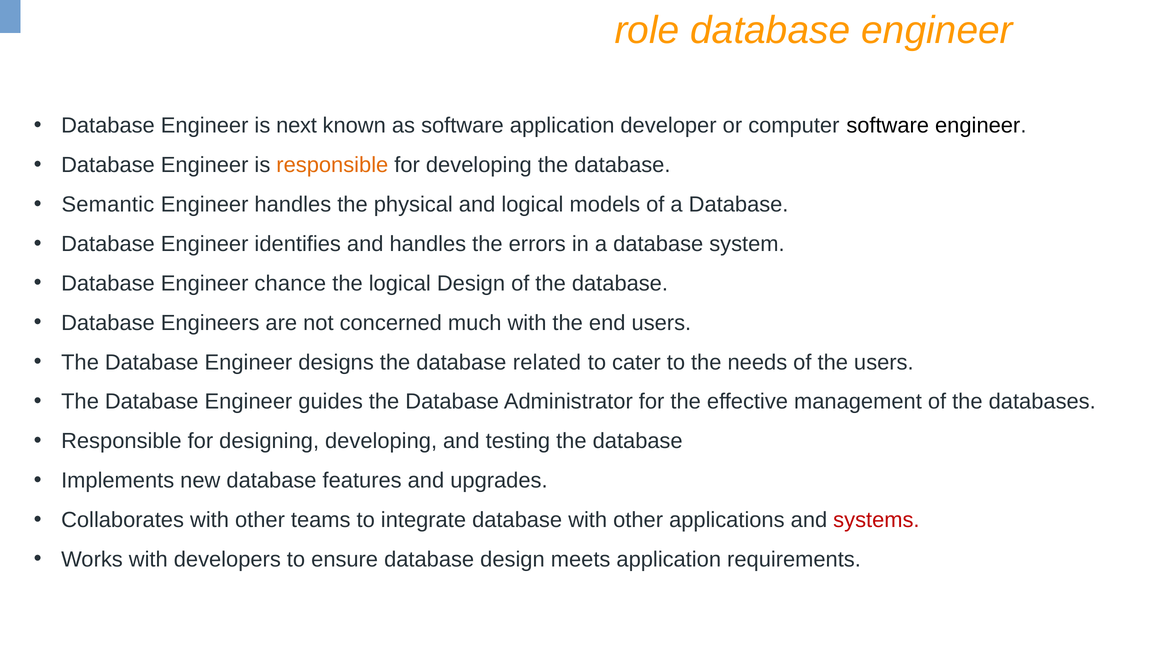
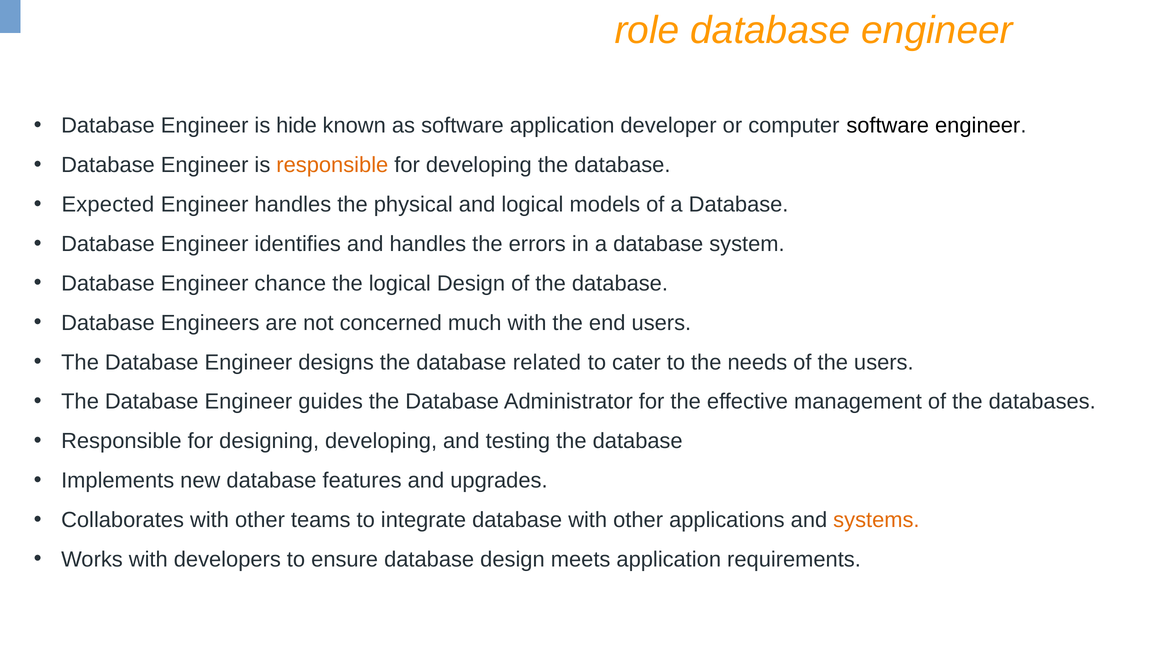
next: next -> hide
Semantic: Semantic -> Expected
systems colour: red -> orange
